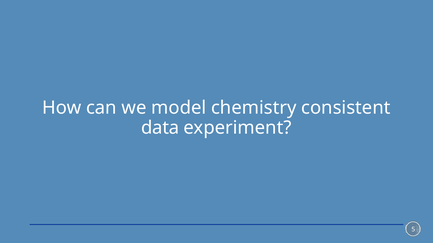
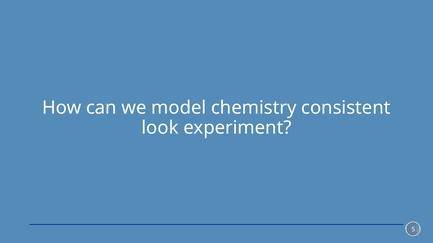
data: data -> look
